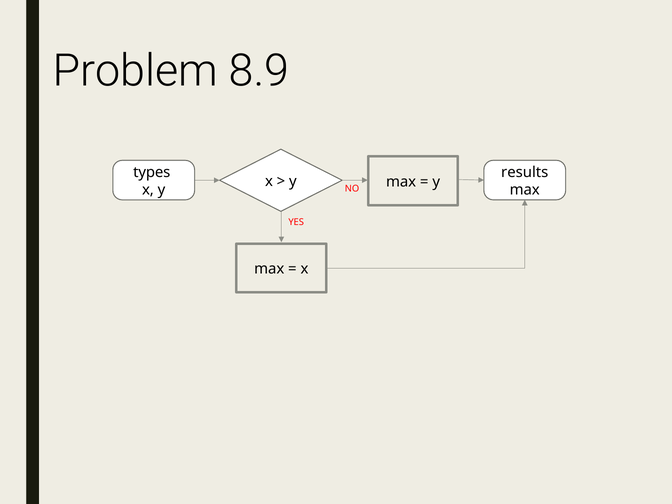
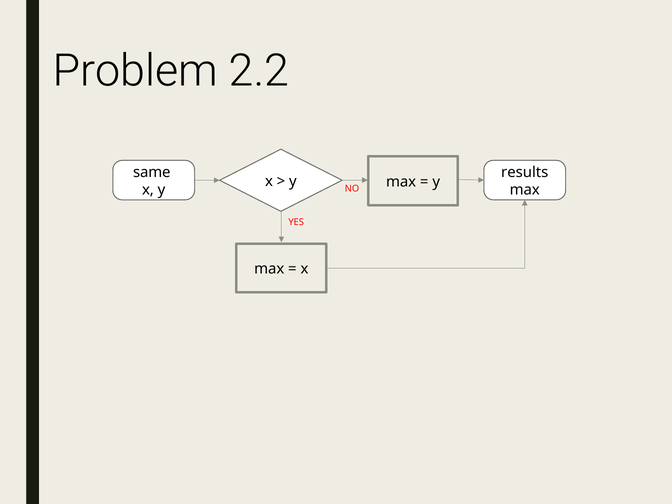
8.9: 8.9 -> 2.2
types: types -> same
